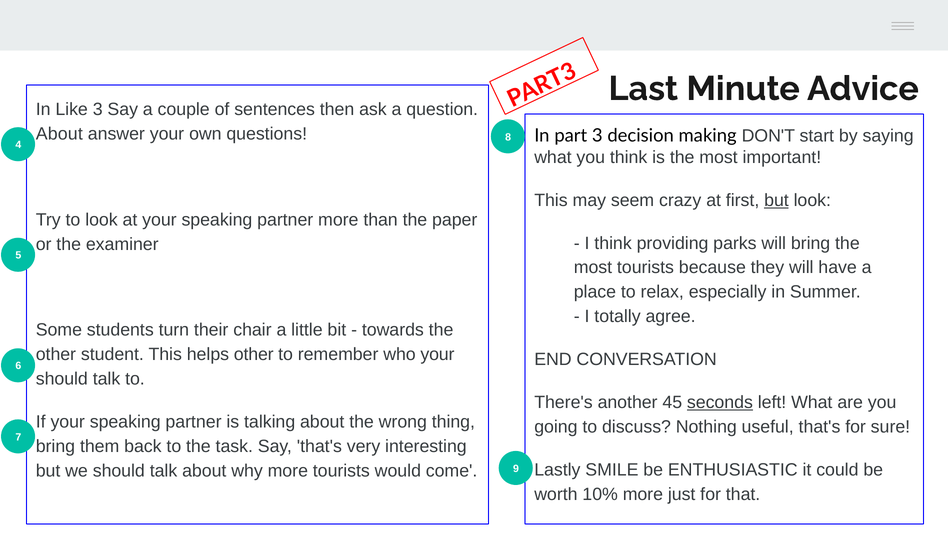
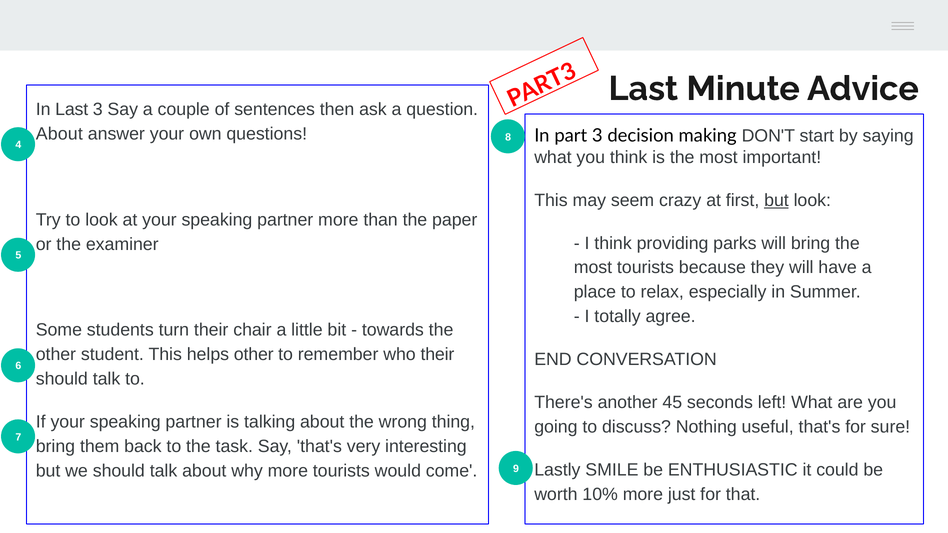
In Like: Like -> Last
who your: your -> their
seconds underline: present -> none
